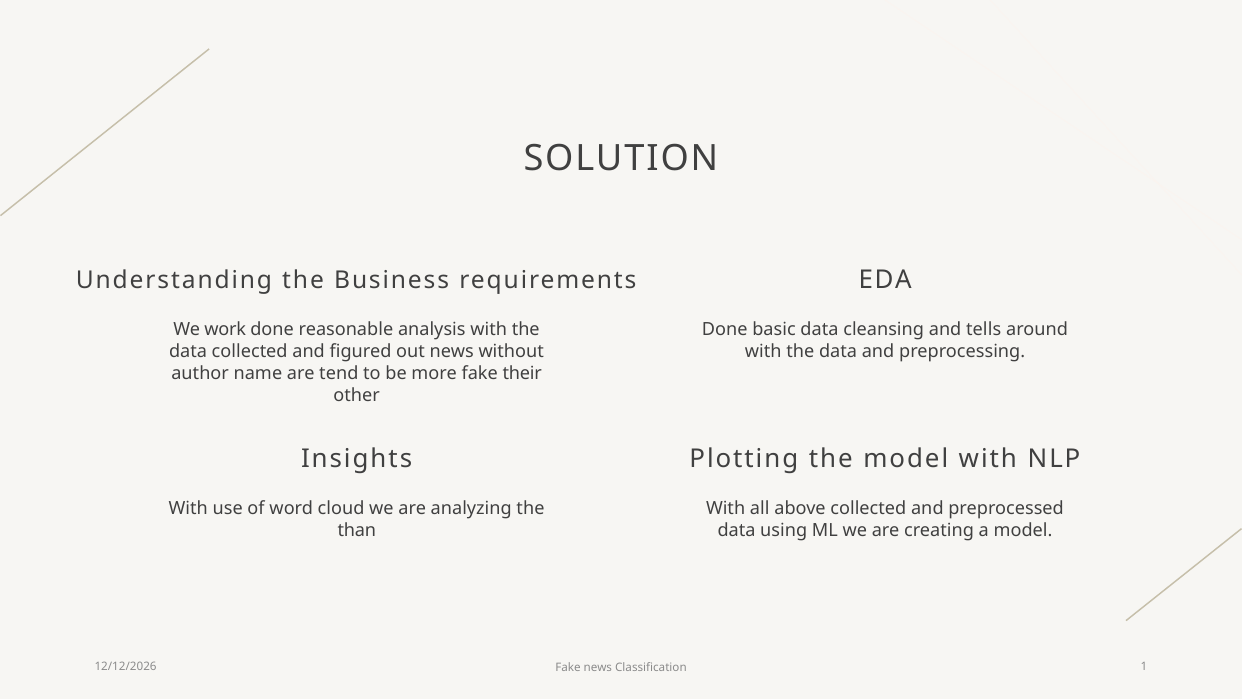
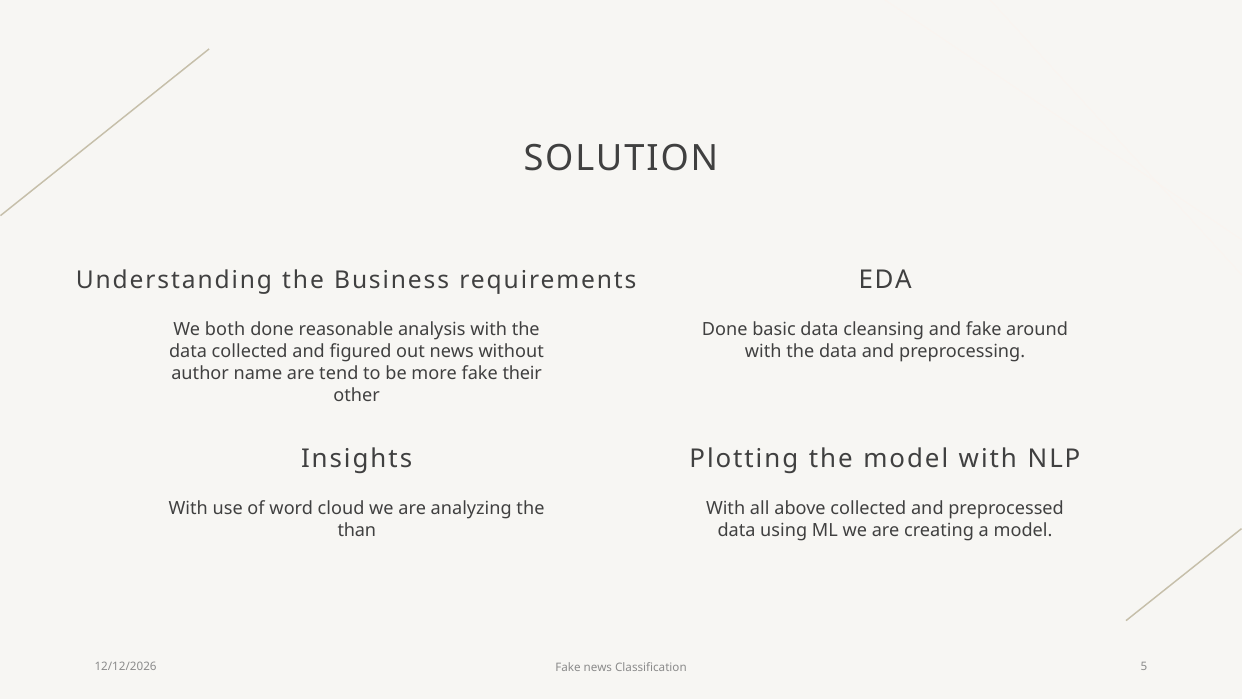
work: work -> both
and tells: tells -> fake
1: 1 -> 5
